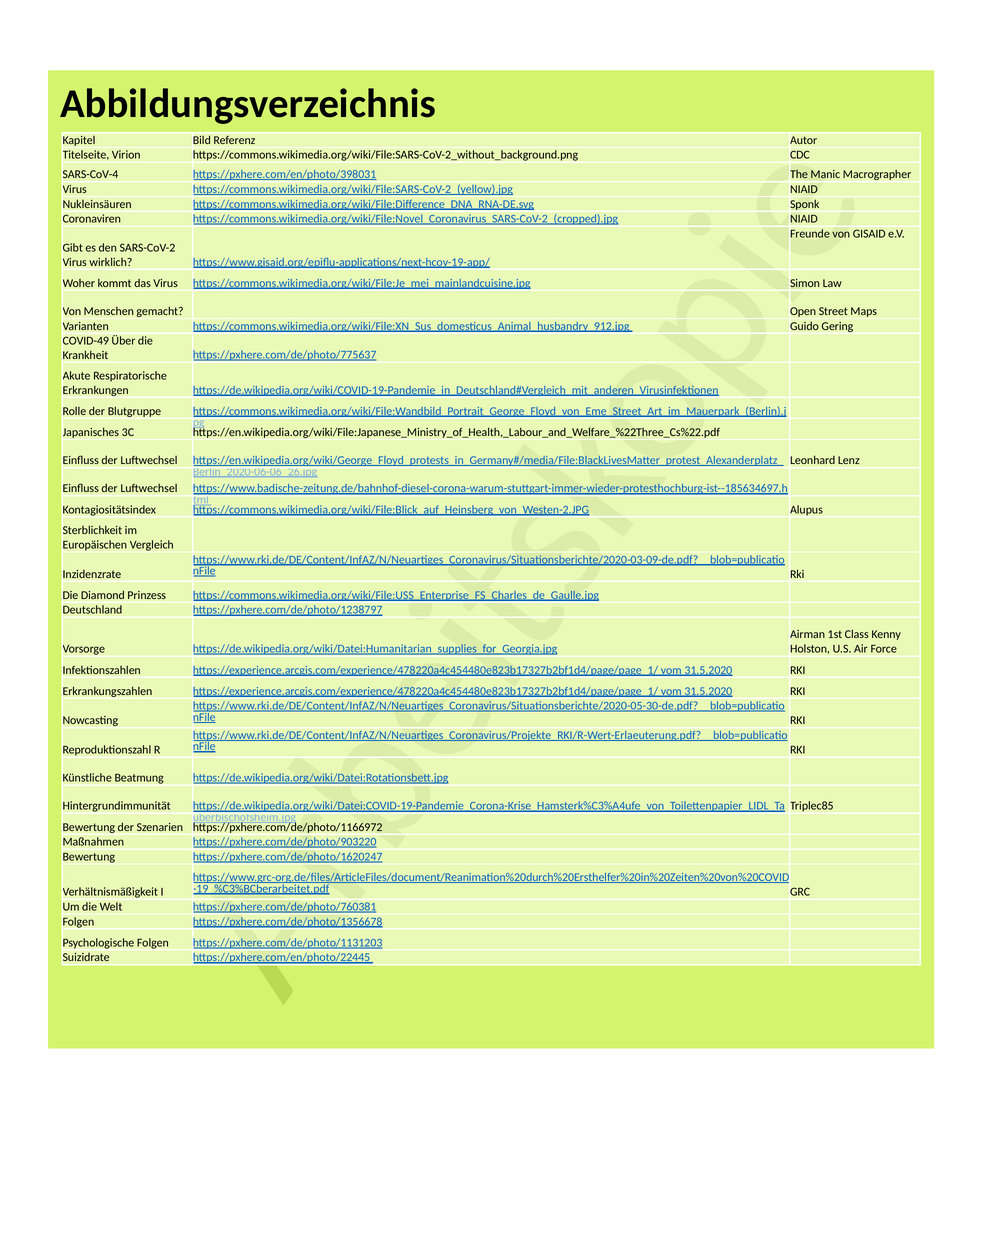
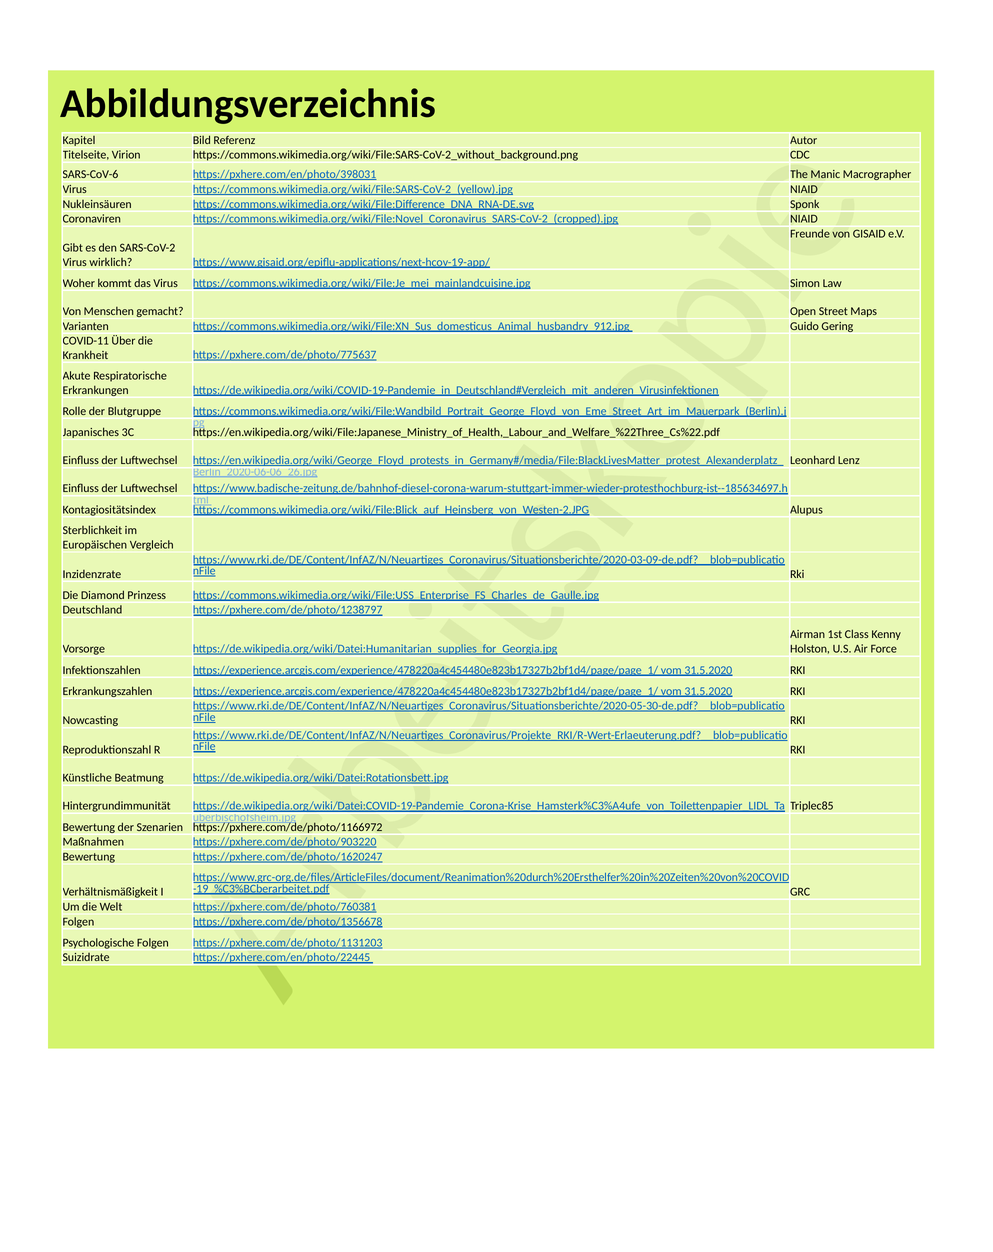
SARS-CoV-4: SARS-CoV-4 -> SARS-CoV-6
COVID-49: COVID-49 -> COVID-11
